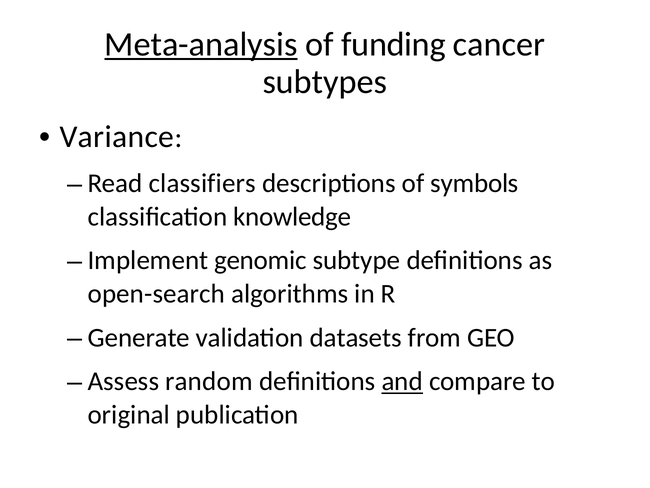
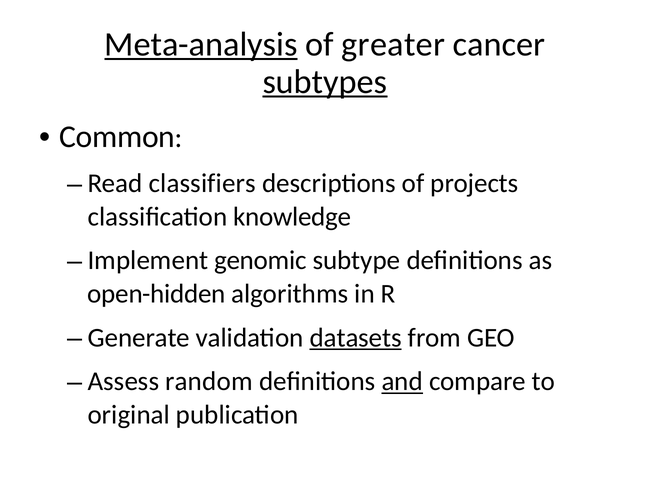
funding: funding -> greater
subtypes underline: none -> present
Variance: Variance -> Common
symbols: symbols -> projects
open-search: open-search -> open-hidden
datasets underline: none -> present
